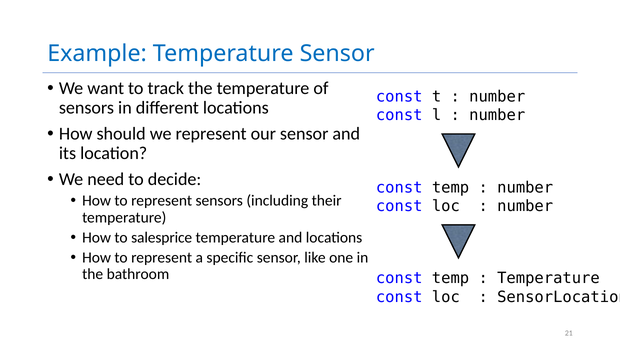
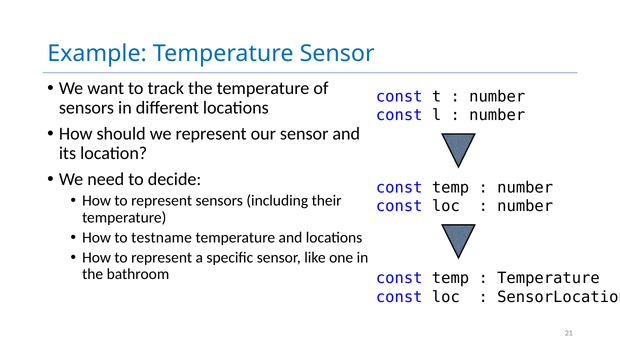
salesprice: salesprice -> testname
